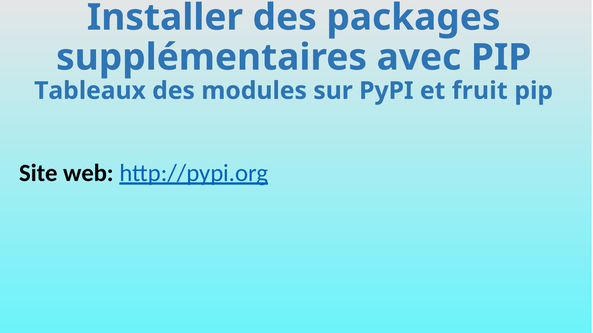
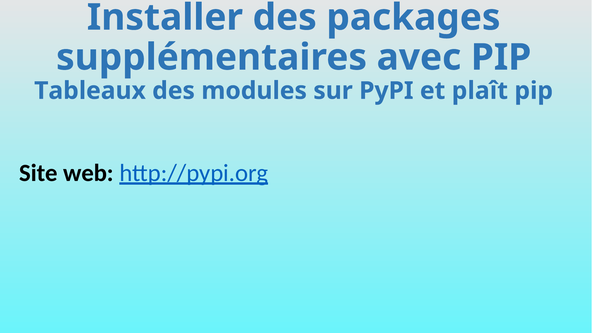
fruit: fruit -> plaît
